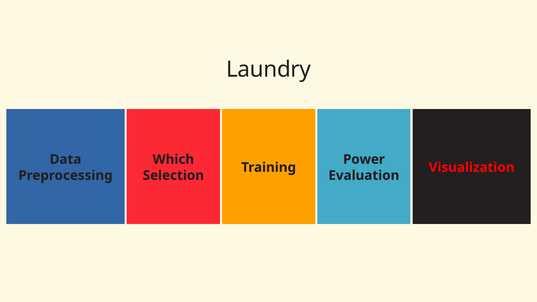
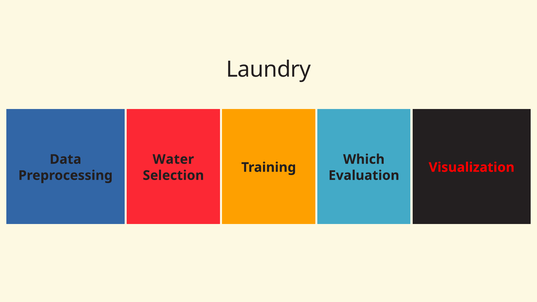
Which: Which -> Water
Power: Power -> Which
